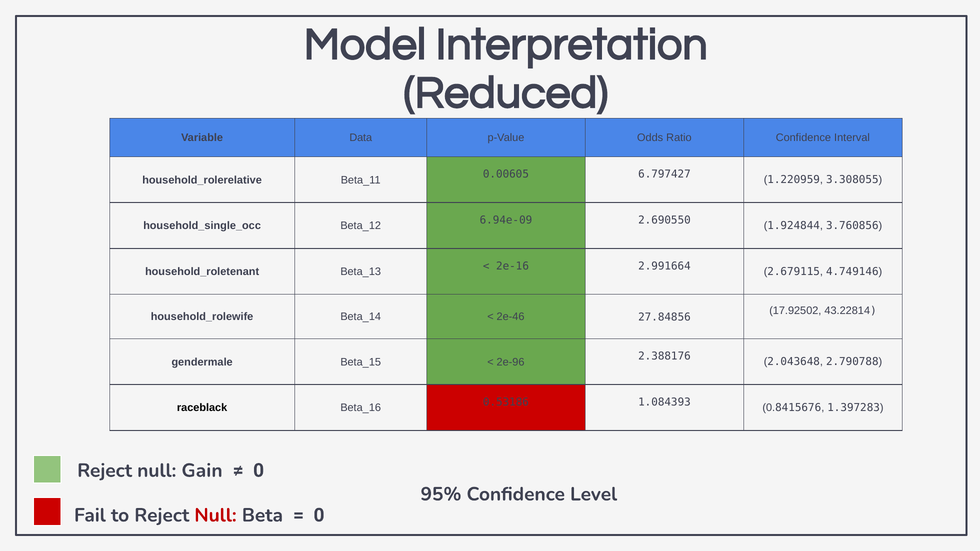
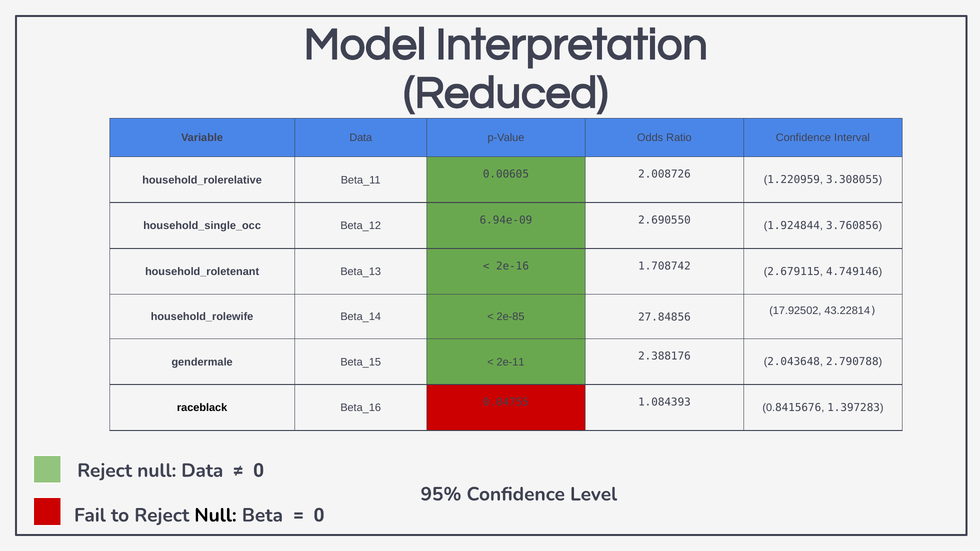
6.797427: 6.797427 -> 2.008726
2.991664: 2.991664 -> 1.708742
2e-46: 2e-46 -> 2e-85
2e-96: 2e-96 -> 2e-11
0.53186: 0.53186 -> 0.04755
null Gain: Gain -> Data
Null at (215, 515) colour: red -> black
